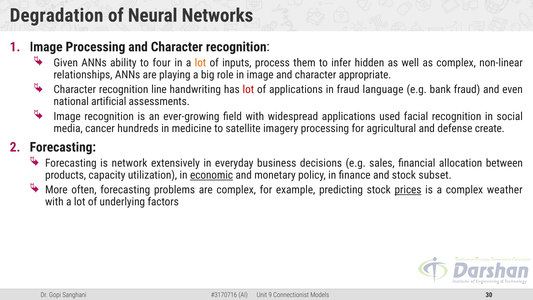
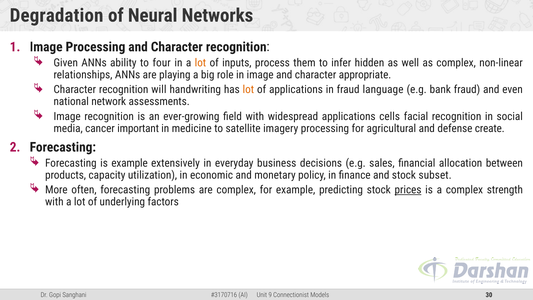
line: line -> will
lot at (248, 90) colour: red -> orange
artificial: artificial -> network
used: used -> cells
hundreds: hundreds -> important
is network: network -> example
economic underline: present -> none
weather: weather -> strength
